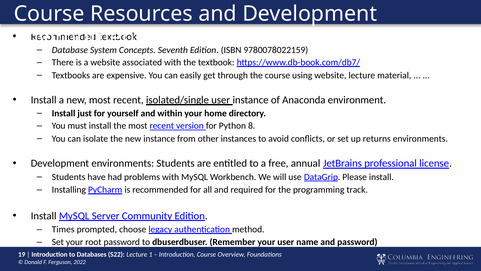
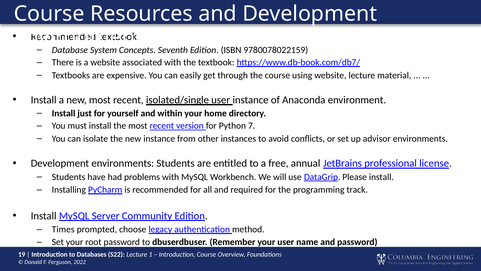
8: 8 -> 7
returns: returns -> advisor
